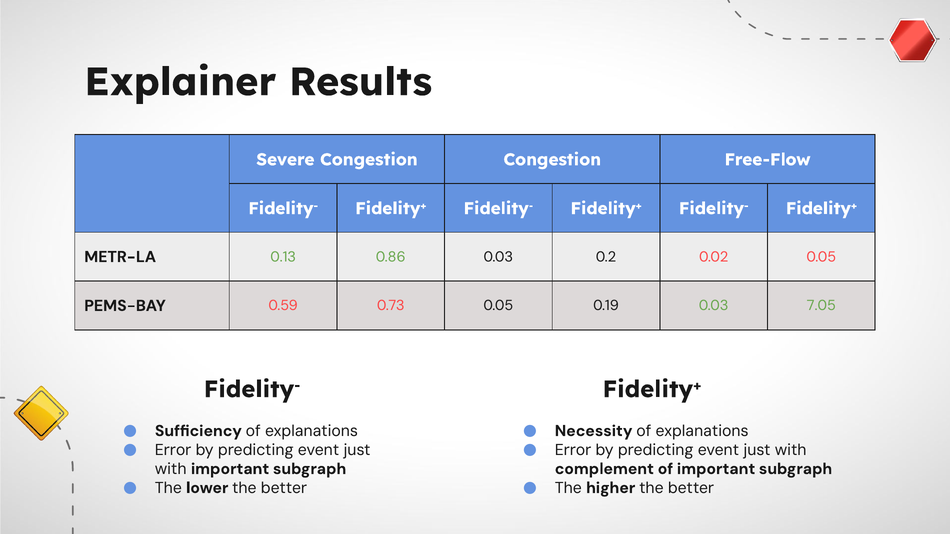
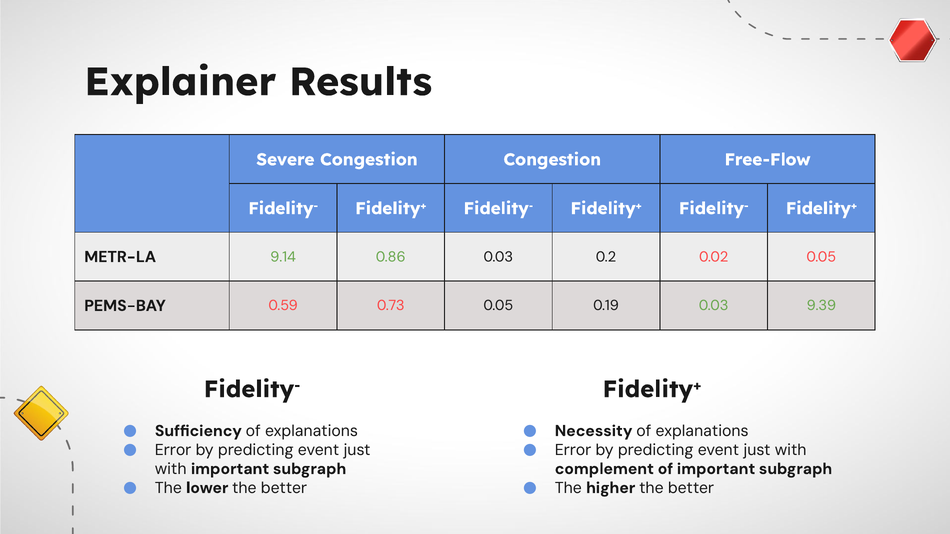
0.13: 0.13 -> 9.14
7.05: 7.05 -> 9.39
